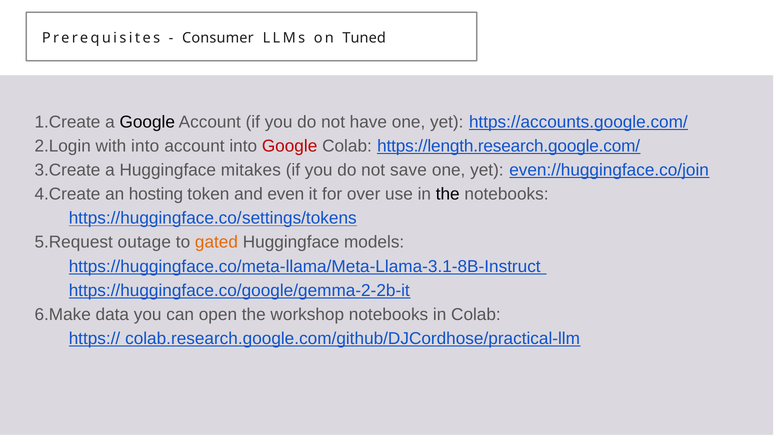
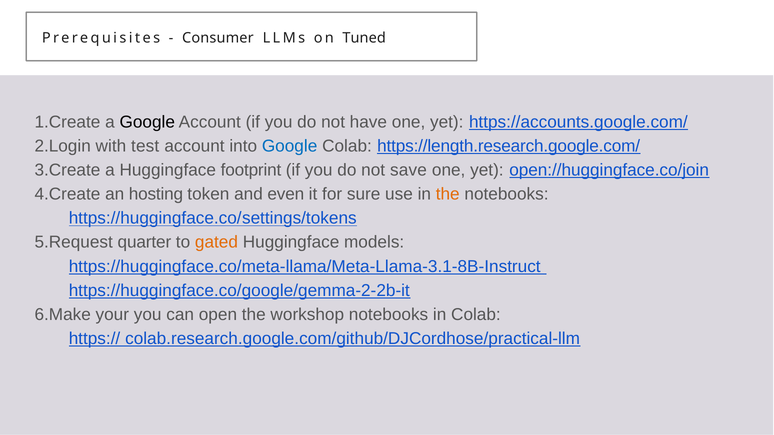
with into: into -> test
Google at (290, 146) colour: red -> blue
mitakes: mitakes -> footprint
even://huggingface.co/join: even://huggingface.co/join -> open://huggingface.co/join
over: over -> sure
the at (448, 194) colour: black -> orange
outage: outage -> quarter
data: data -> your
